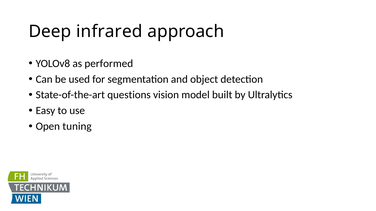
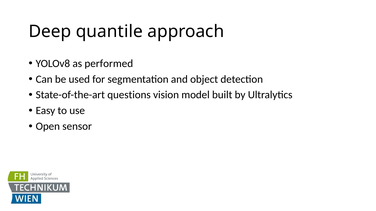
infrared: infrared -> quantile
tuning: tuning -> sensor
